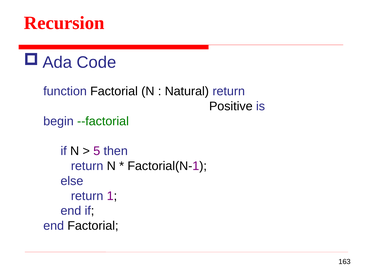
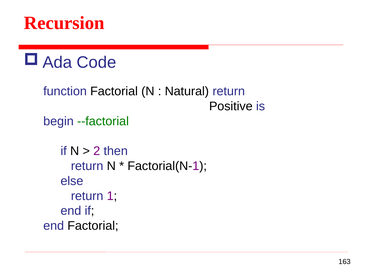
5: 5 -> 2
